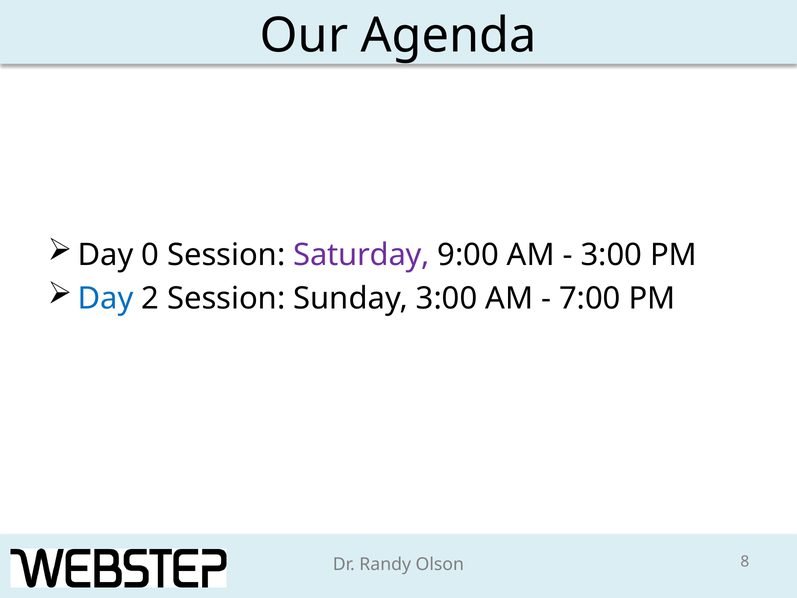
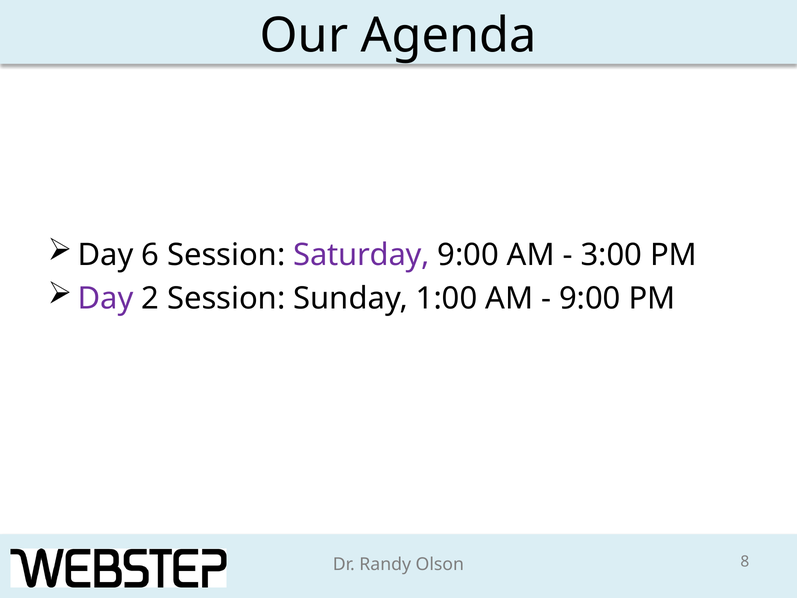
0: 0 -> 6
Day at (106, 298) colour: blue -> purple
Sunday 3:00: 3:00 -> 1:00
7:00 at (590, 298): 7:00 -> 9:00
